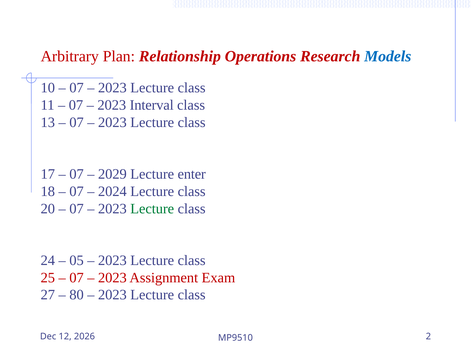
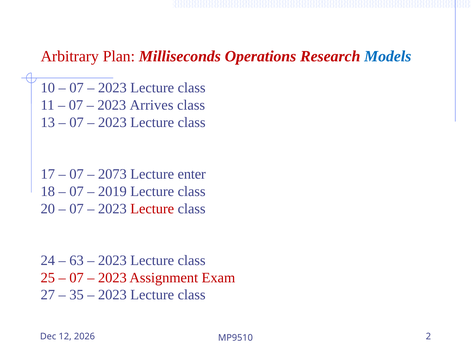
Relationship: Relationship -> Milliseconds
Interval: Interval -> Arrives
2029: 2029 -> 2073
2024: 2024 -> 2019
Lecture at (152, 209) colour: green -> red
05: 05 -> 63
80: 80 -> 35
